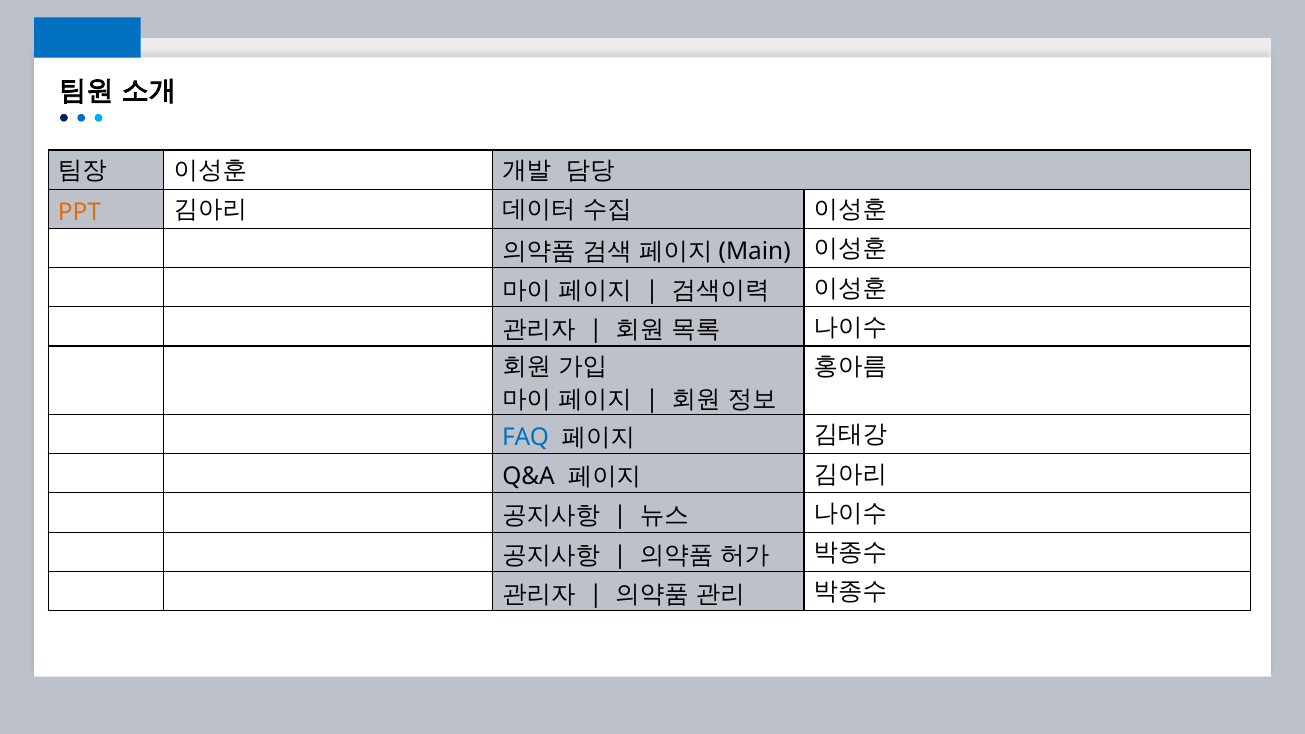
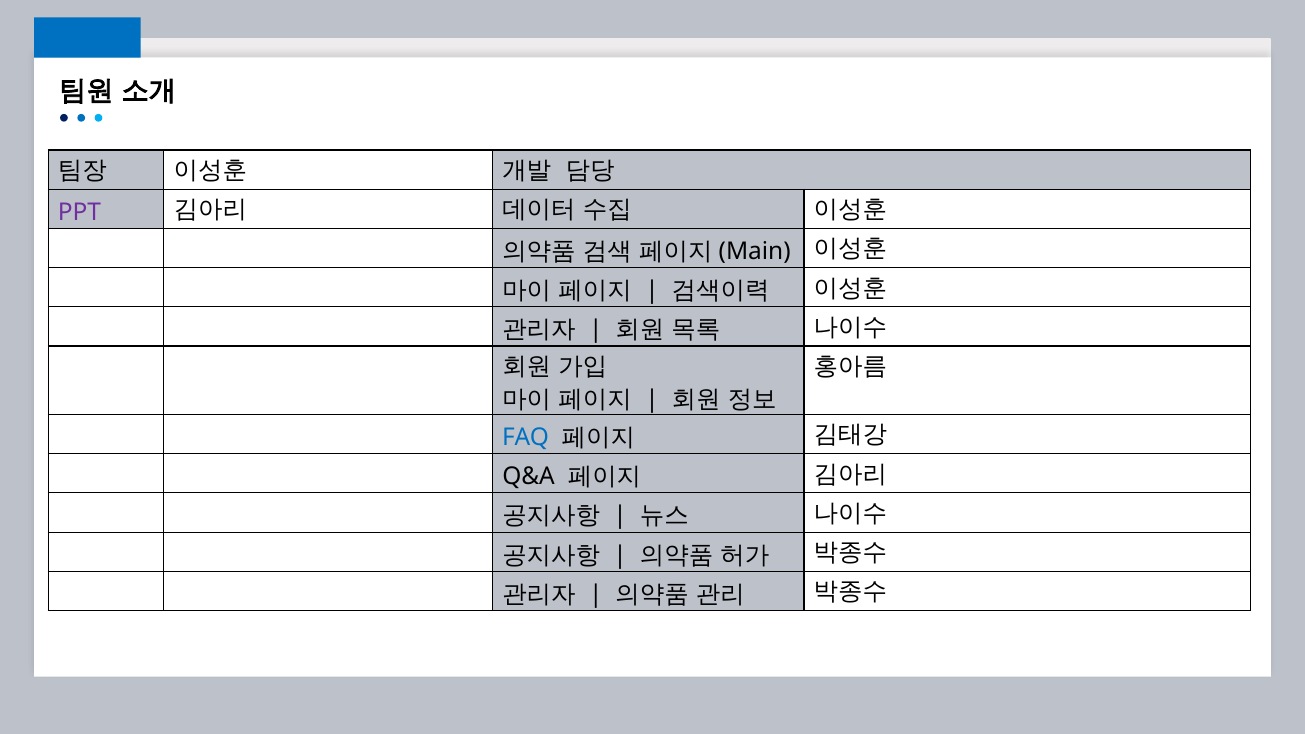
PPT colour: orange -> purple
